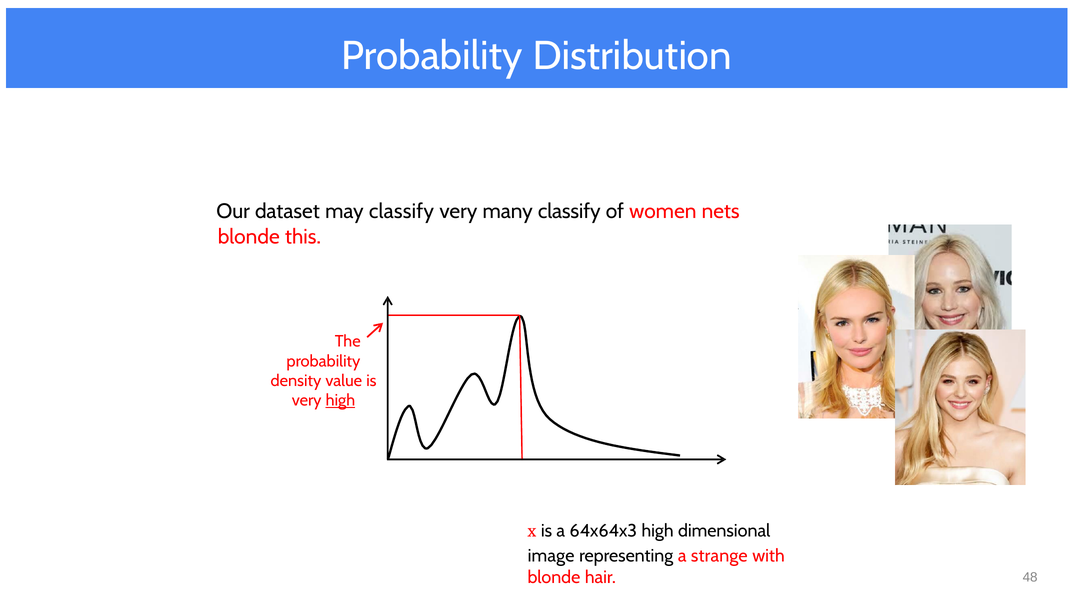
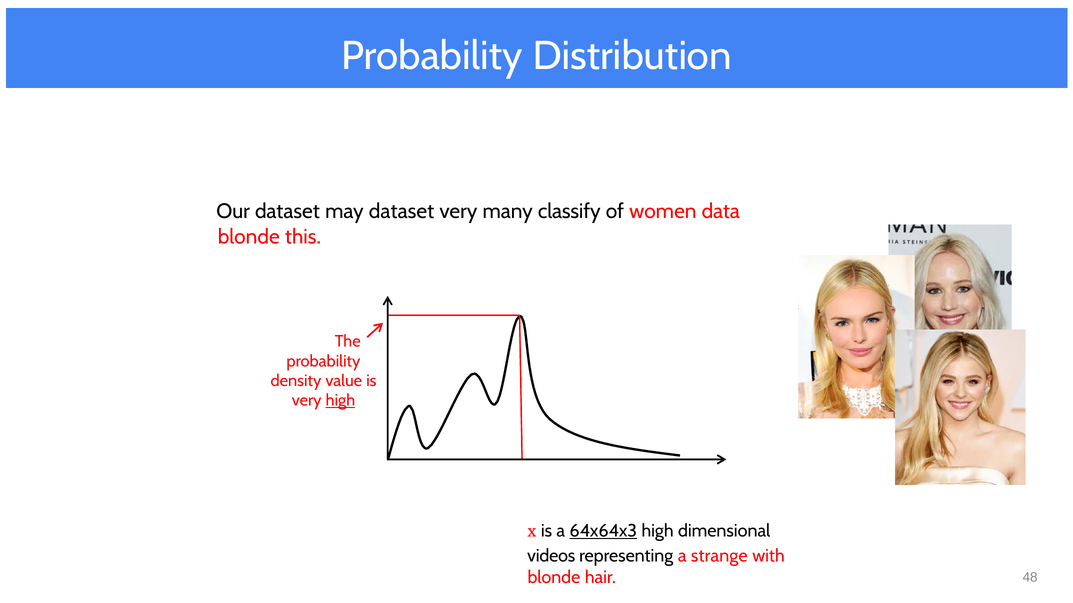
may classify: classify -> dataset
nets: nets -> data
64x64x3 underline: none -> present
image: image -> videos
